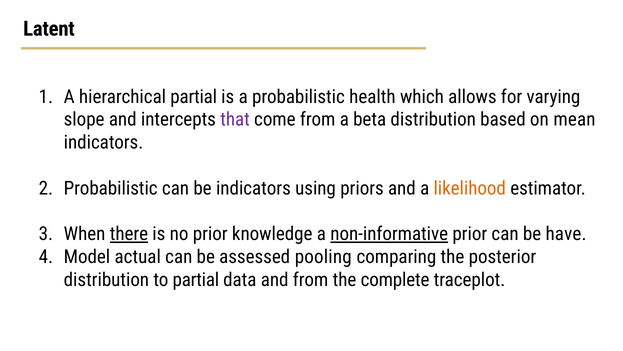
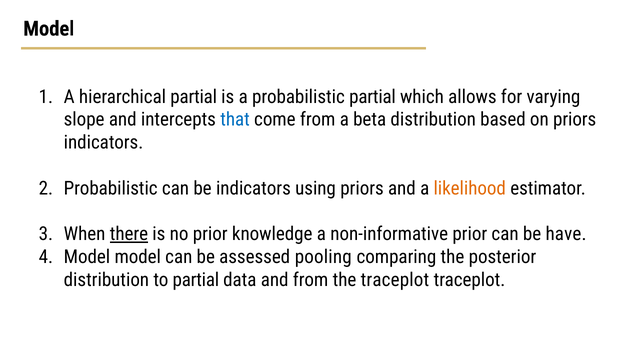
Latent at (49, 29): Latent -> Model
probabilistic health: health -> partial
that colour: purple -> blue
on mean: mean -> priors
non-informative underline: present -> none
Model actual: actual -> model
the complete: complete -> traceplot
